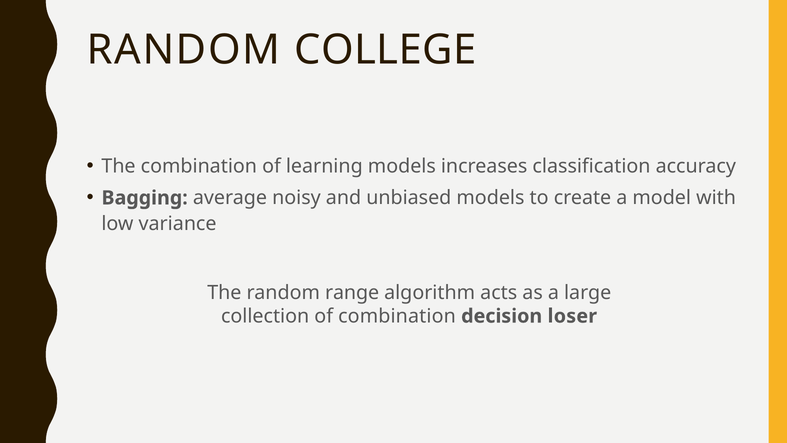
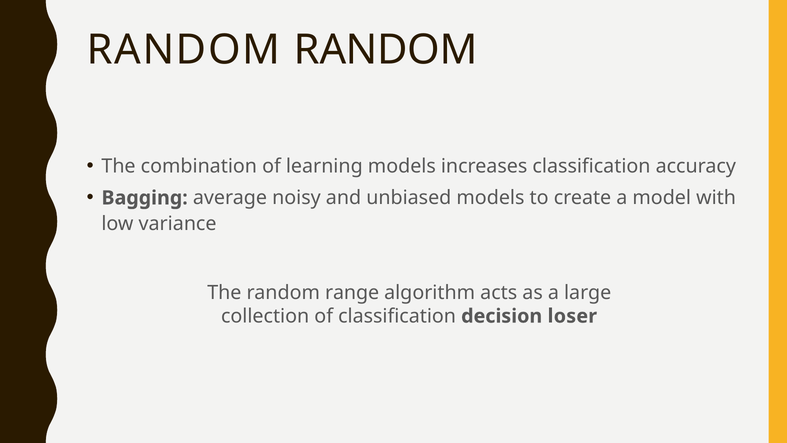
RANDOM COLLEGE: COLLEGE -> RANDOM
of combination: combination -> classification
